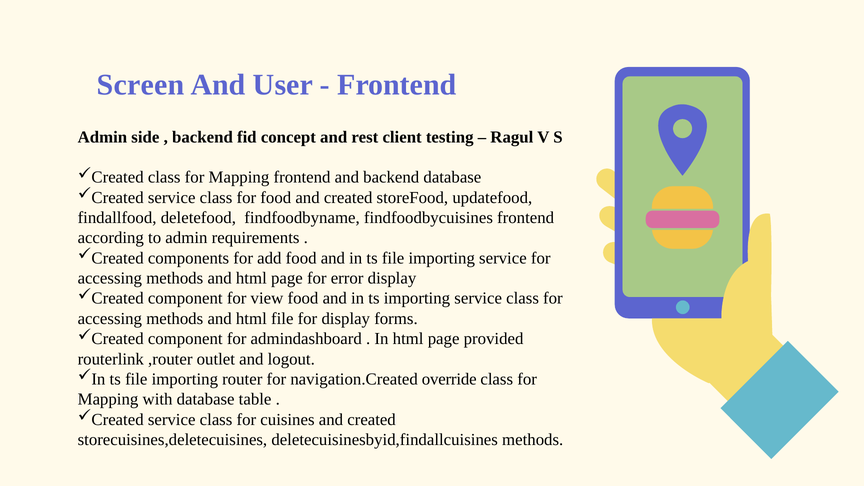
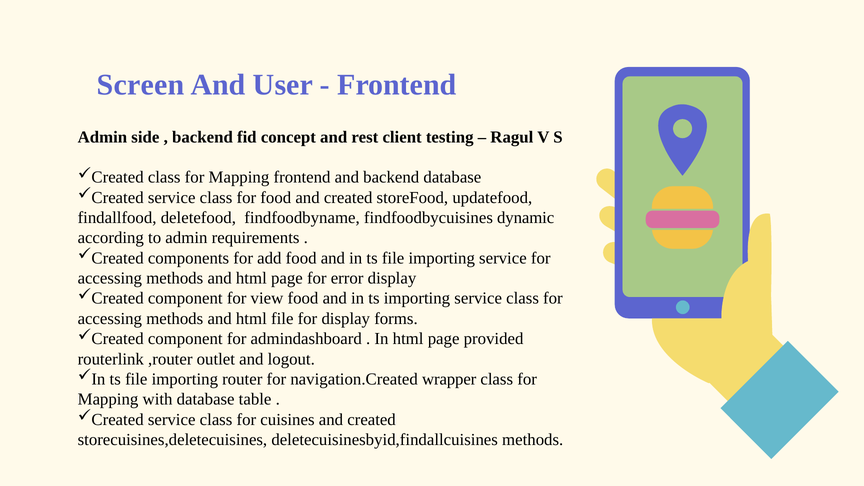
findfoodbycuisines frontend: frontend -> dynamic
override: override -> wrapper
